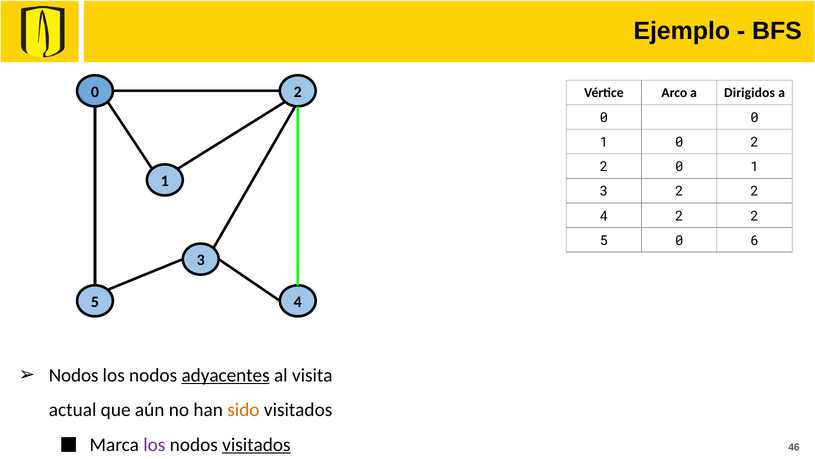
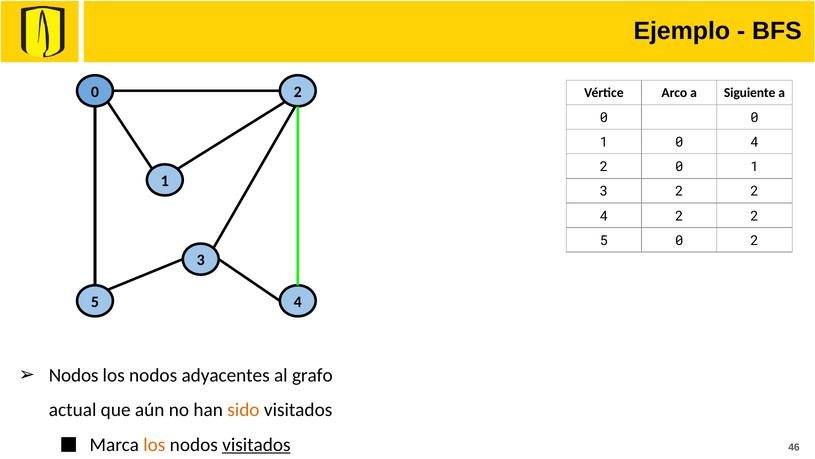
Dirigidos: Dirigidos -> Siguiente
0 2: 2 -> 4
0 6: 6 -> 2
adyacentes underline: present -> none
visita: visita -> grafo
los at (154, 444) colour: purple -> orange
